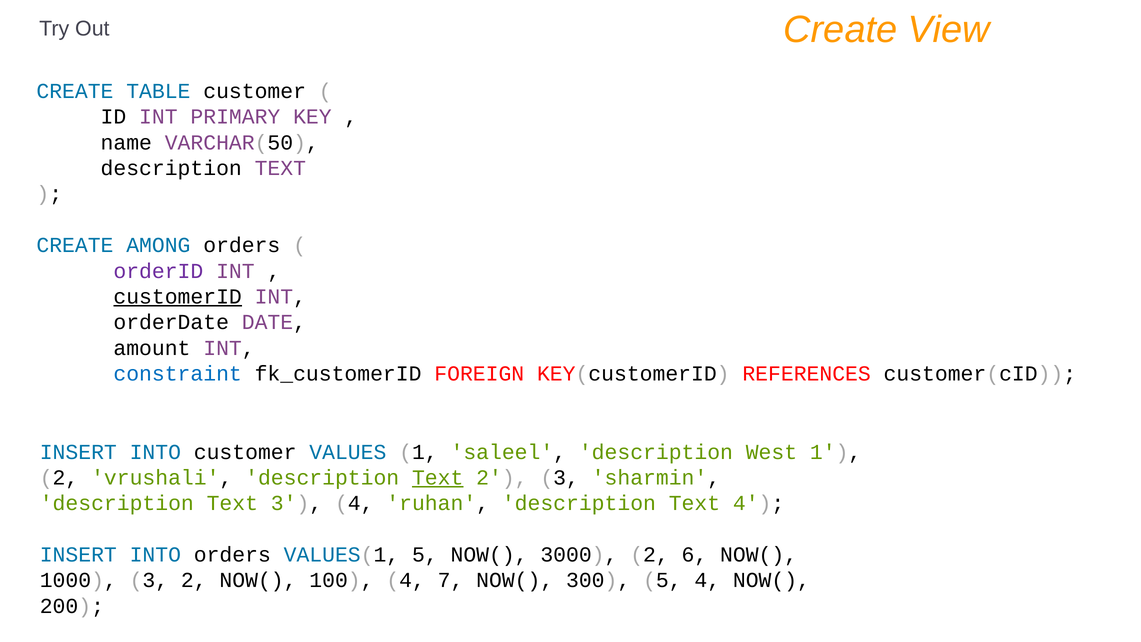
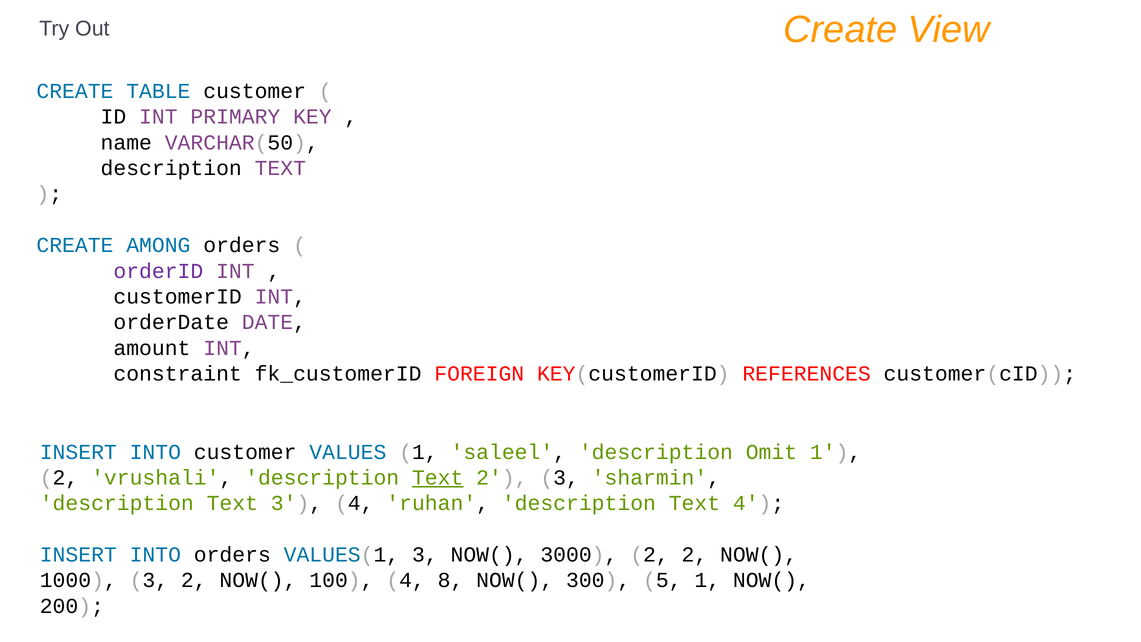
customerID underline: present -> none
constraint colour: blue -> black
West: West -> Omit
VALUES(1 5: 5 -> 3
2 6: 6 -> 2
7: 7 -> 8
5 4: 4 -> 1
